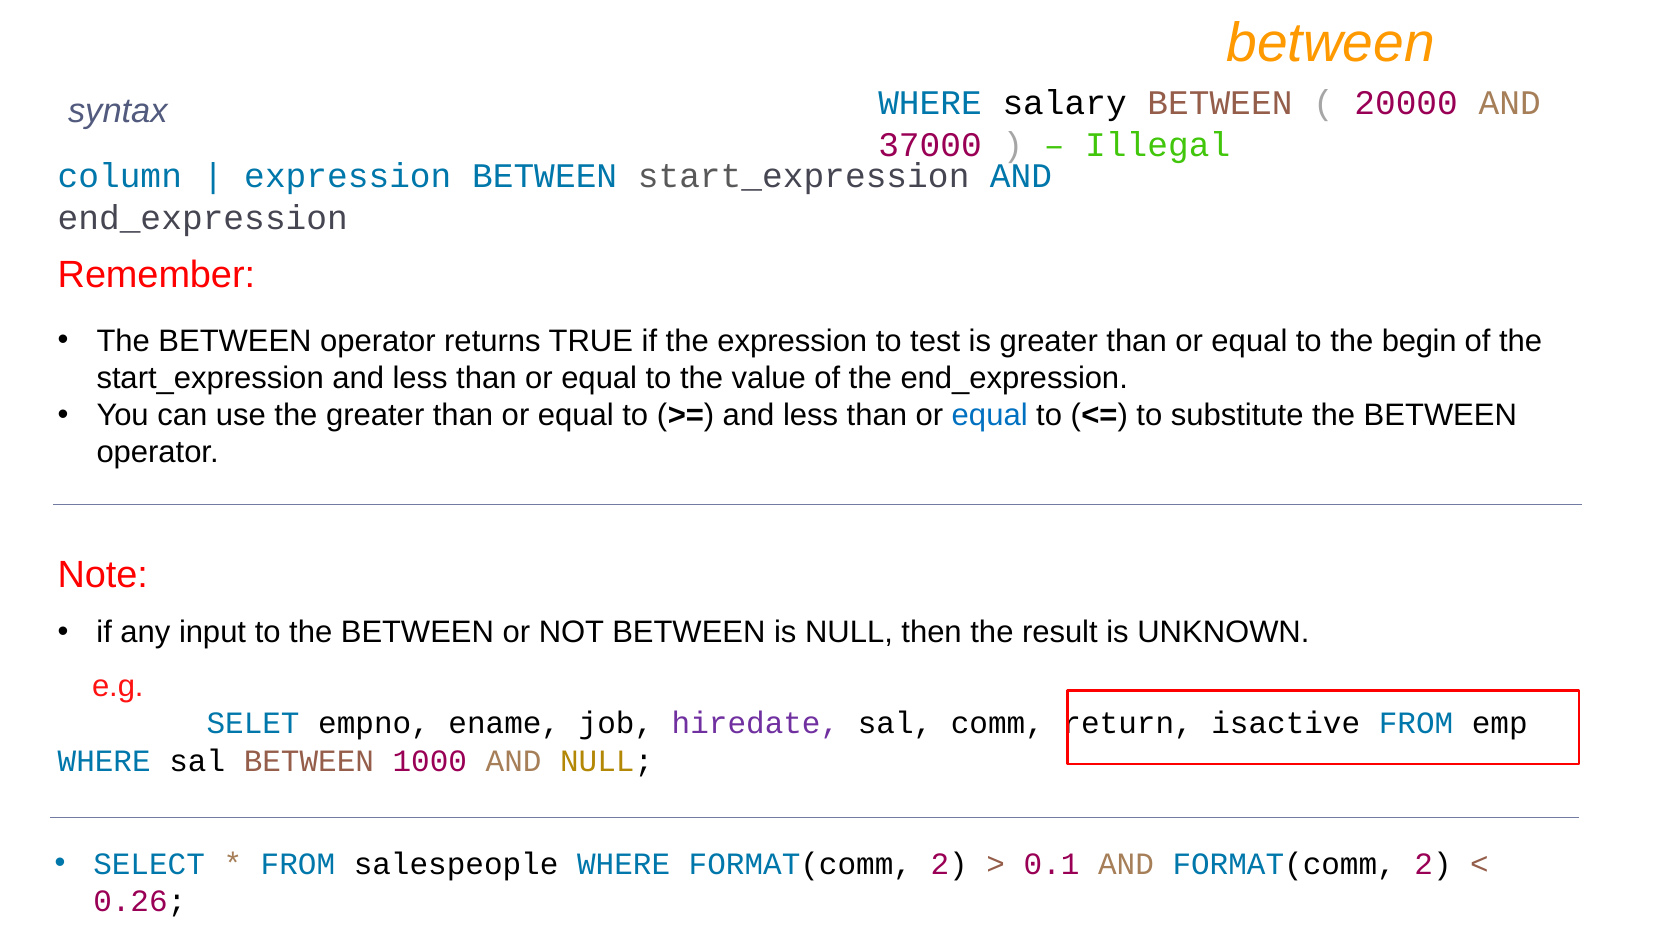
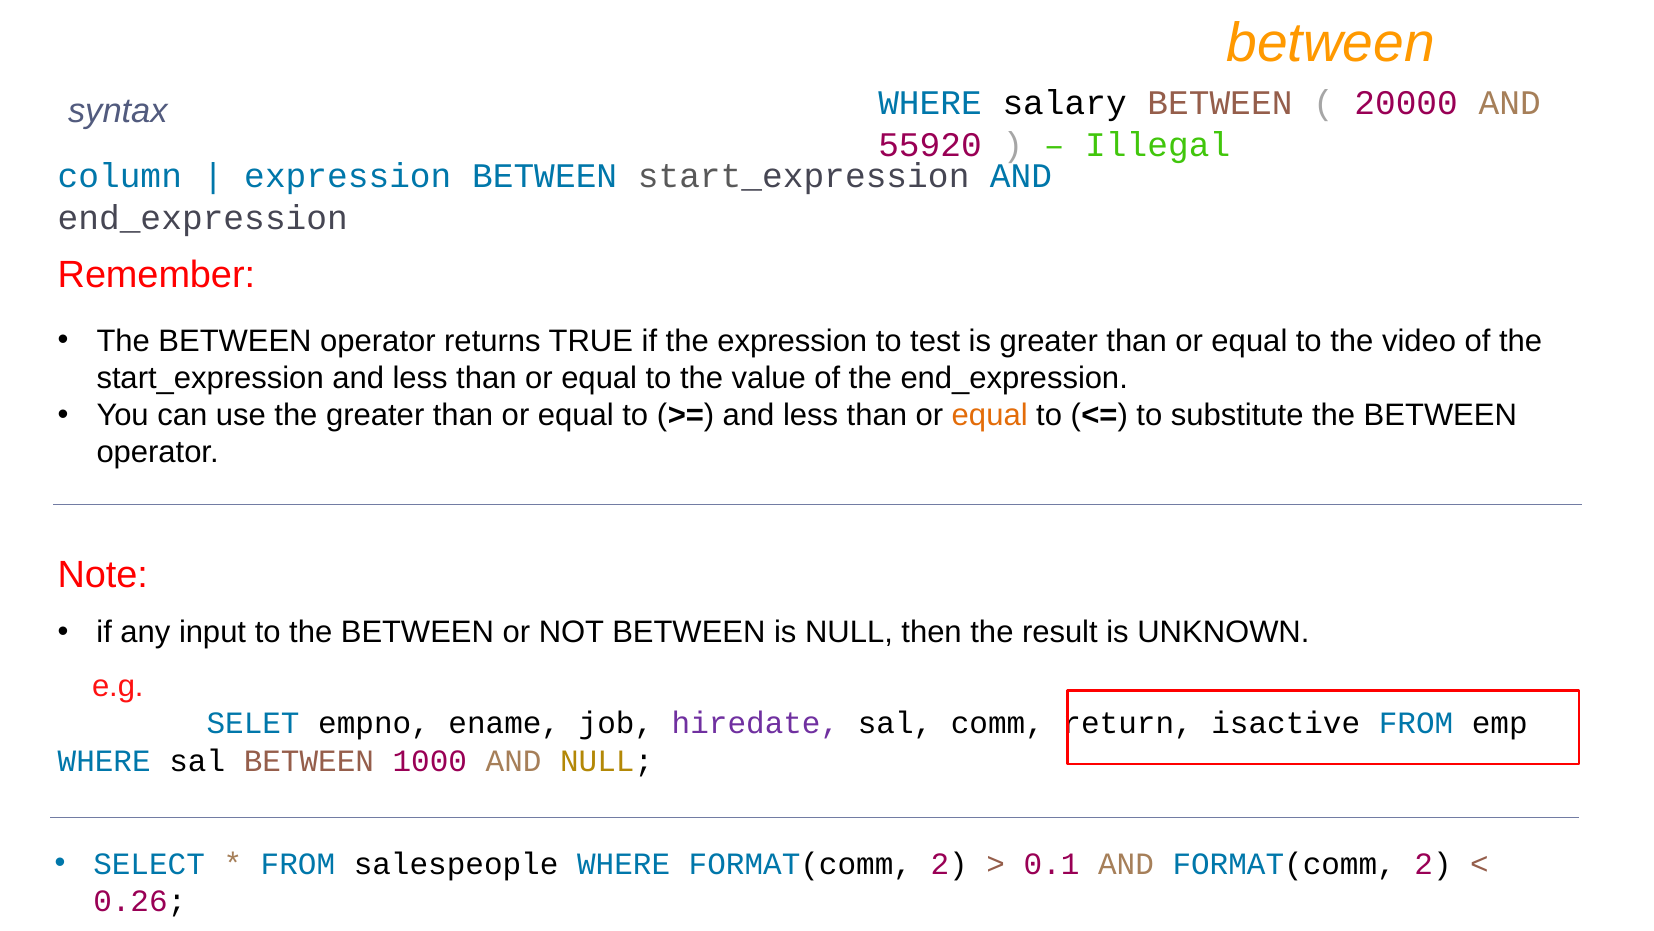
37000: 37000 -> 55920
begin: begin -> video
equal at (990, 415) colour: blue -> orange
